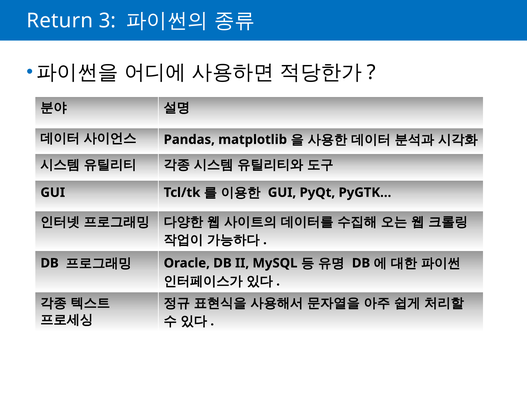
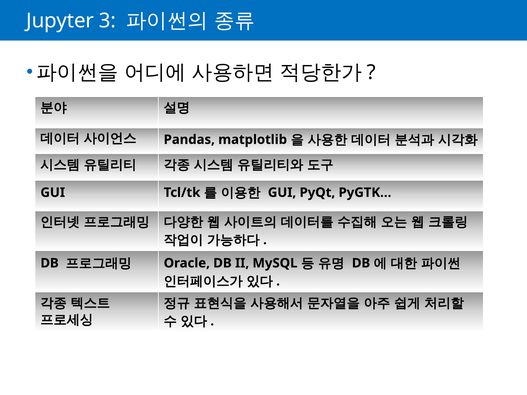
Return: Return -> Jupyter
